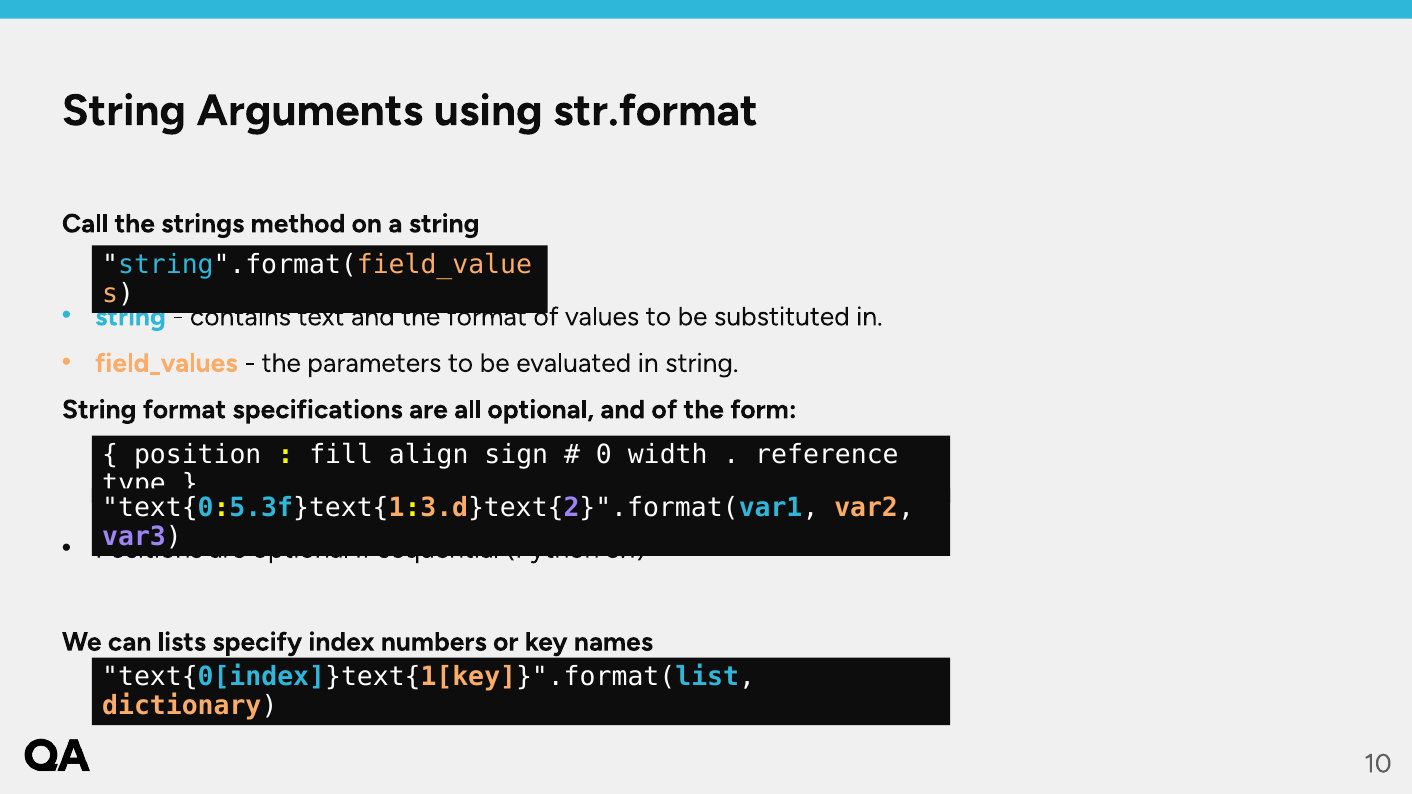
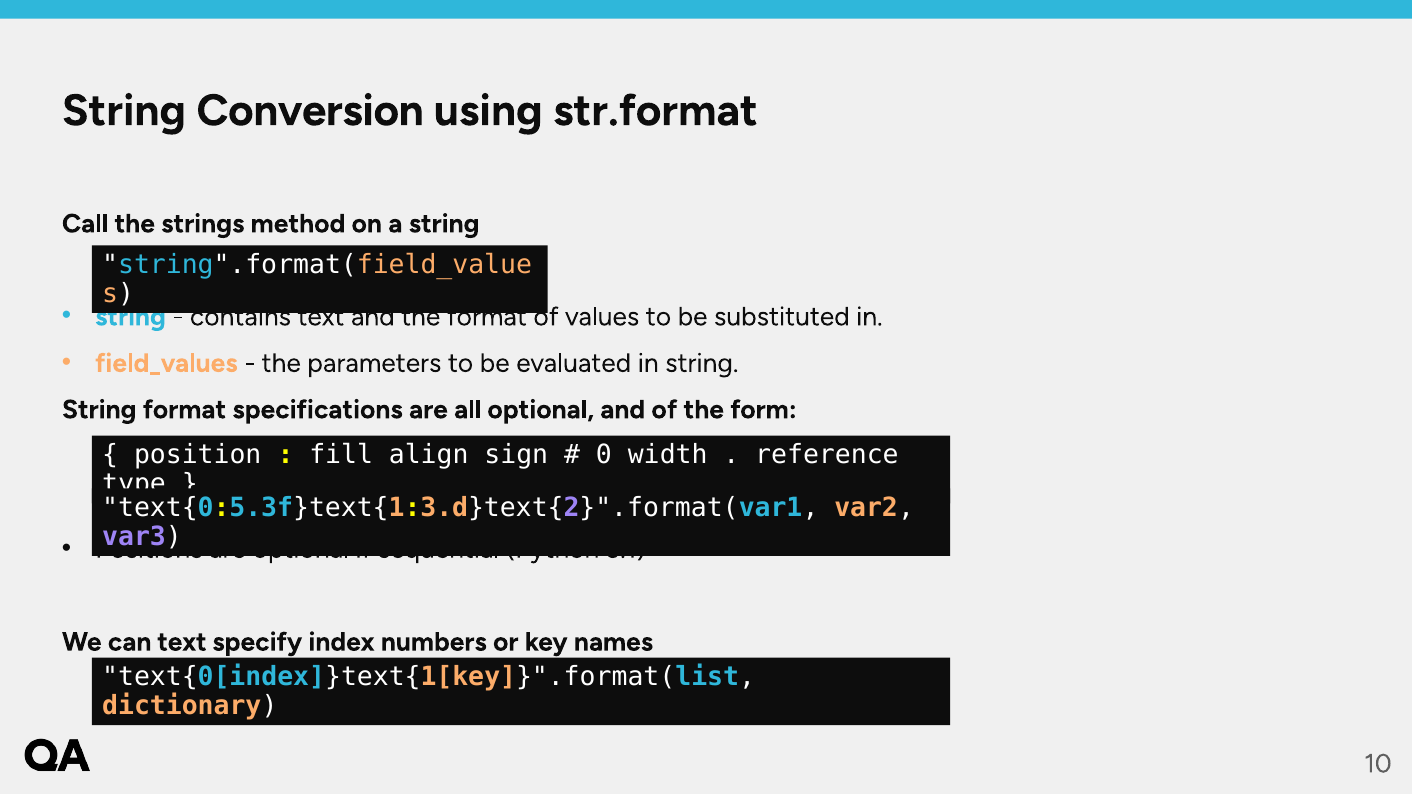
Arguments: Arguments -> Conversion
can lists: lists -> text
